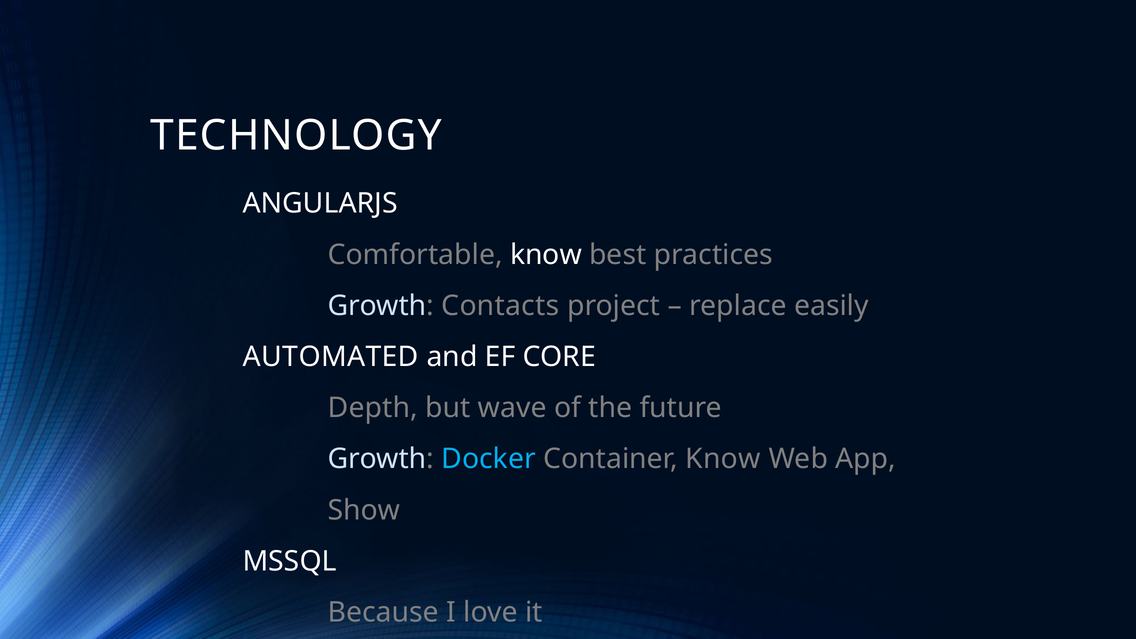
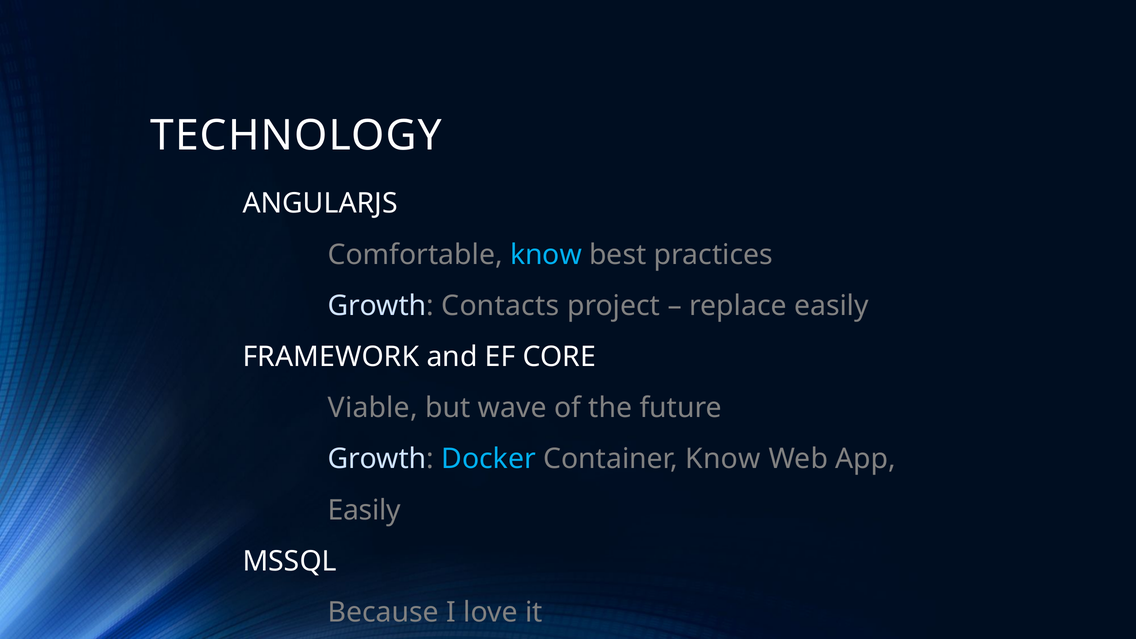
know at (546, 255) colour: white -> light blue
AUTOMATED: AUTOMATED -> FRAMEWORK
Depth: Depth -> Viable
Show at (364, 510): Show -> Easily
